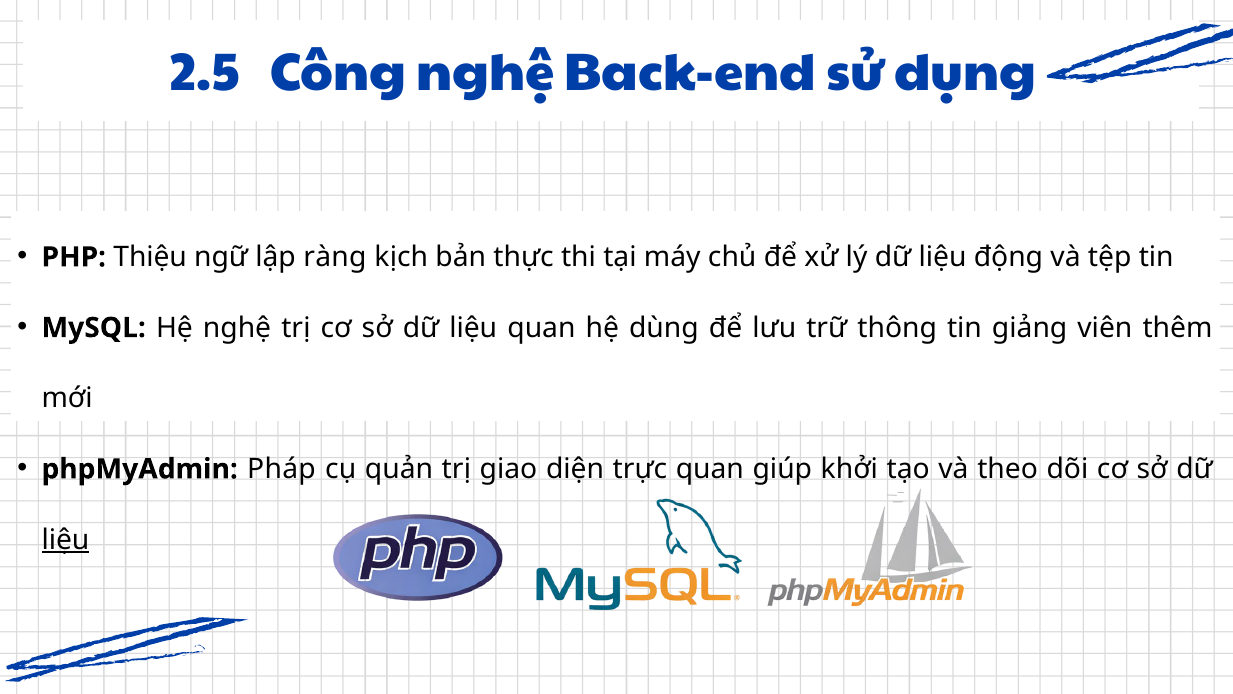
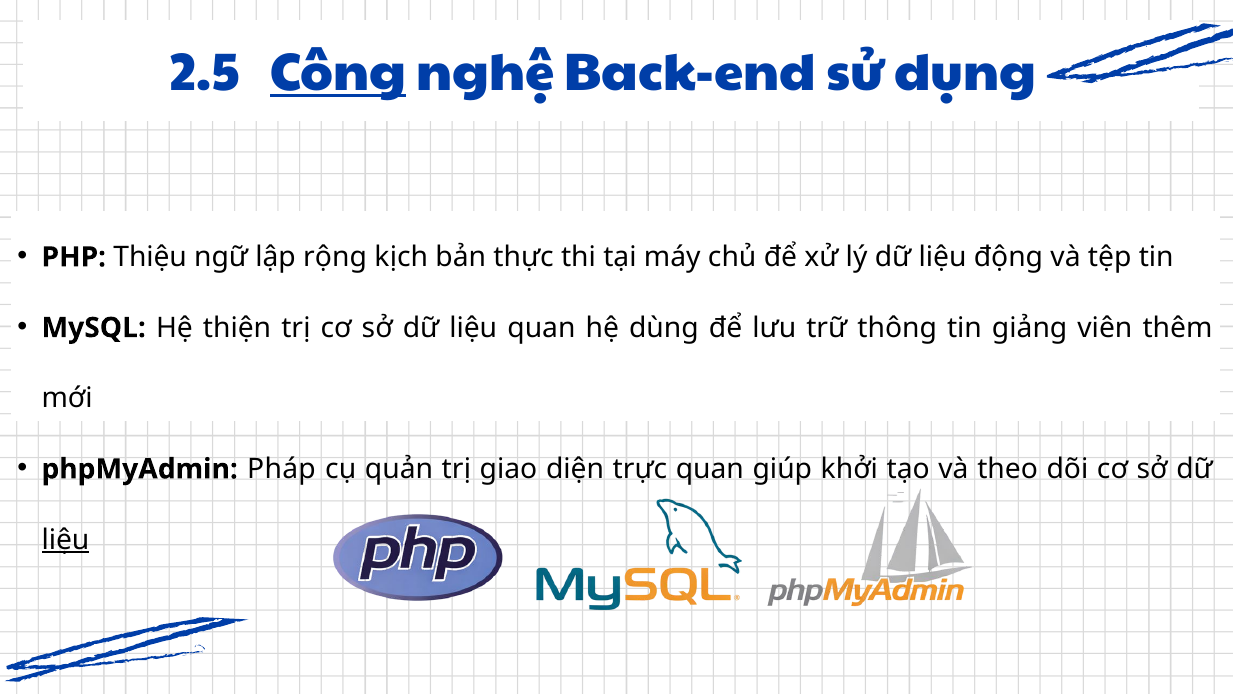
Công underline: none -> present
ràng: ràng -> rộng
Hệ nghệ: nghệ -> thiện
